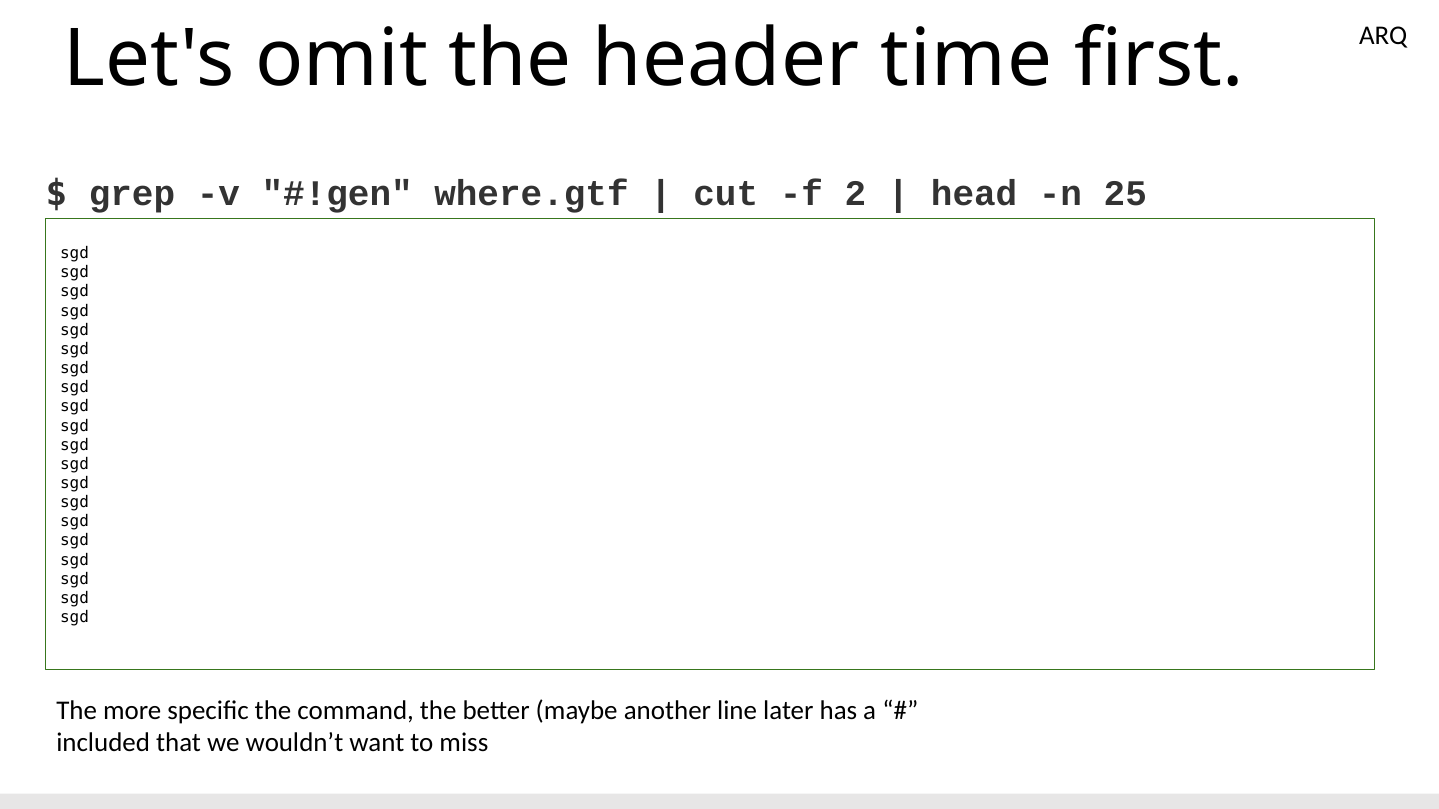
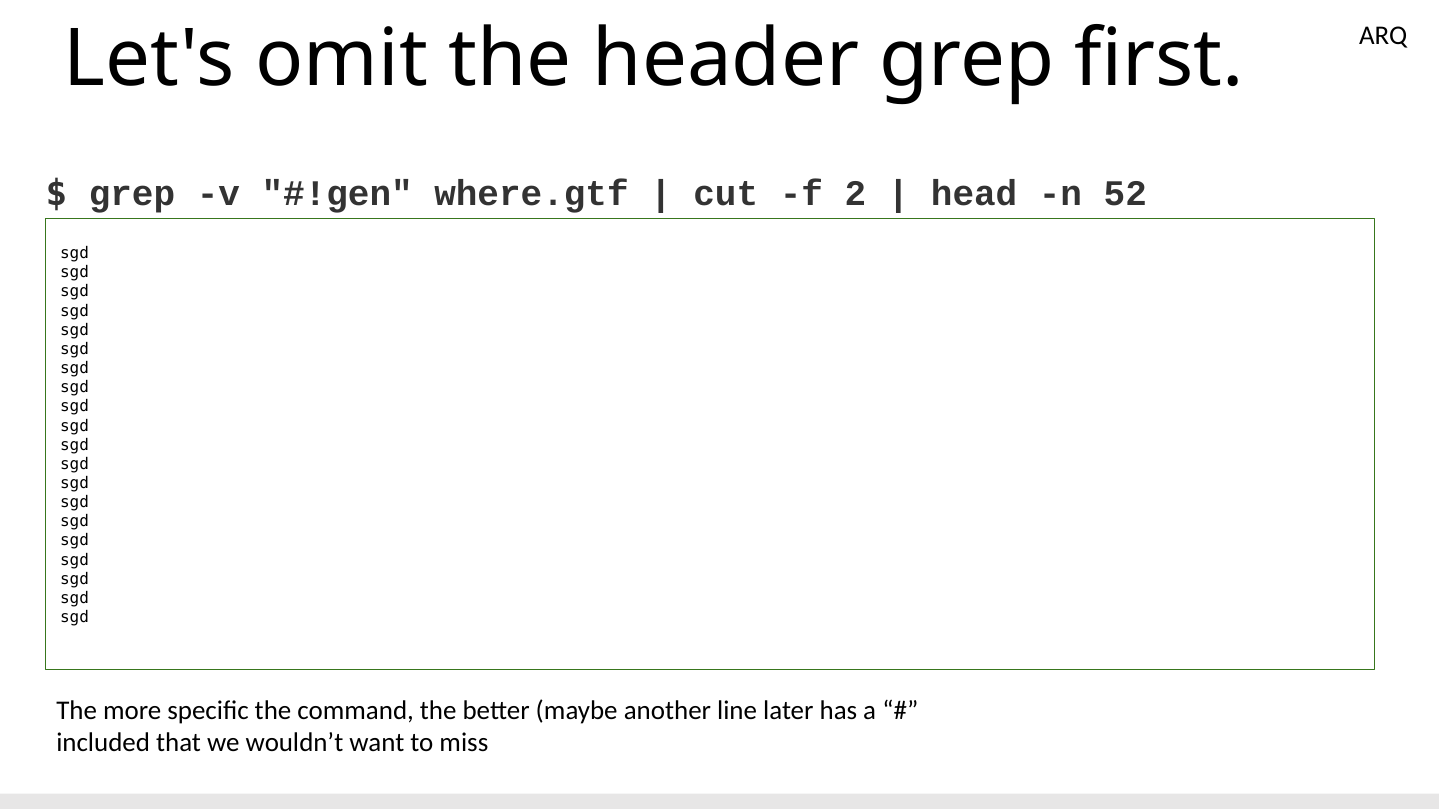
header time: time -> grep
25: 25 -> 52
